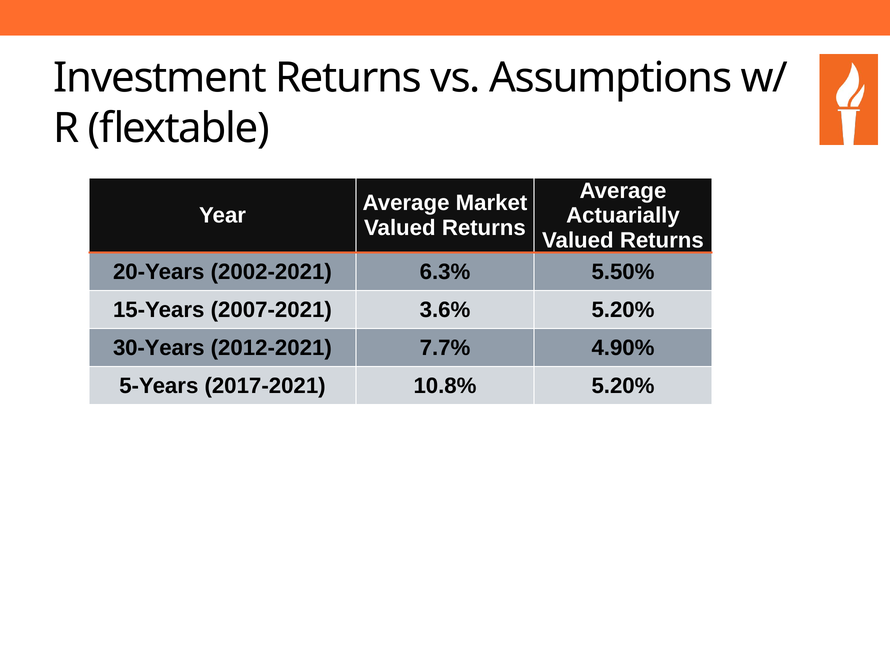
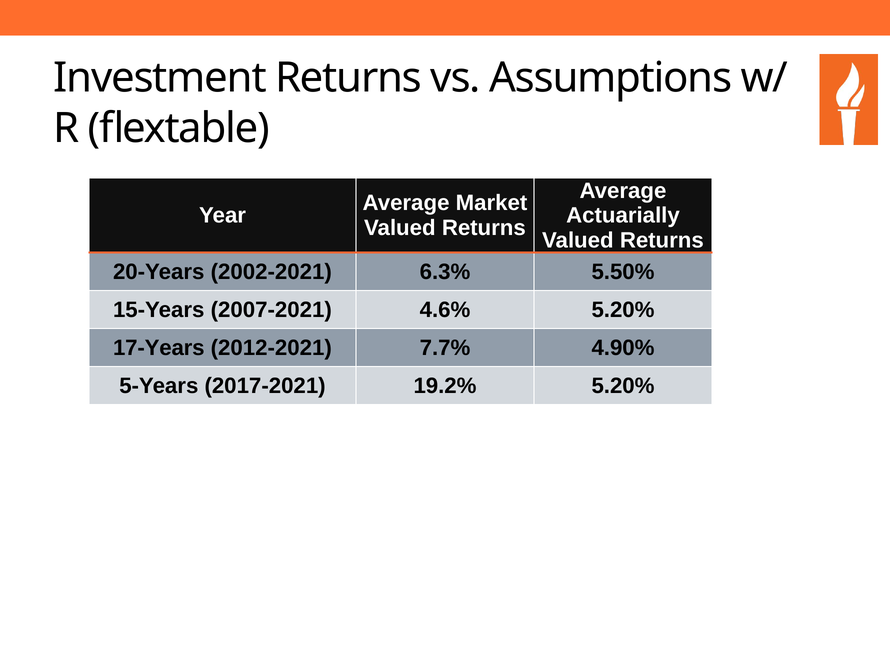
3.6%: 3.6% -> 4.6%
30-Years: 30-Years -> 17-Years
10.8%: 10.8% -> 19.2%
